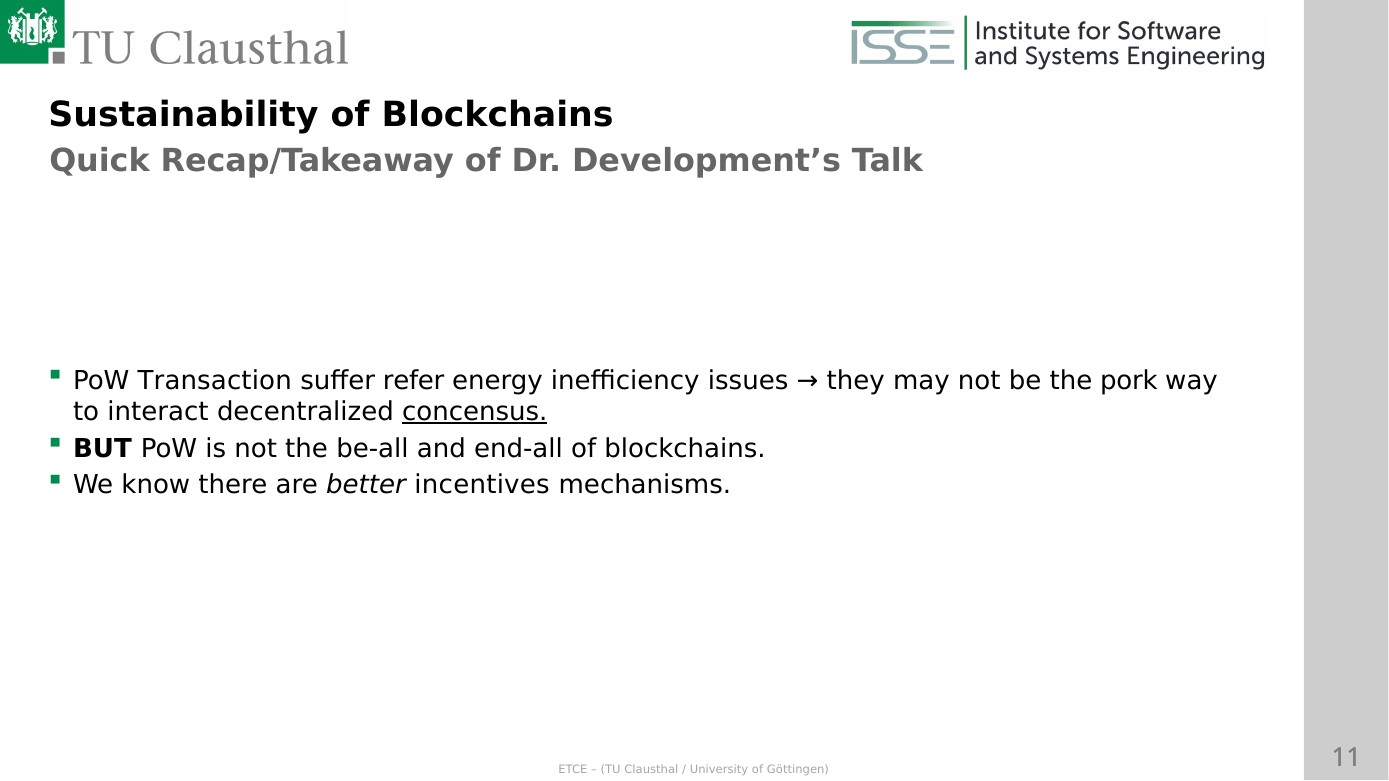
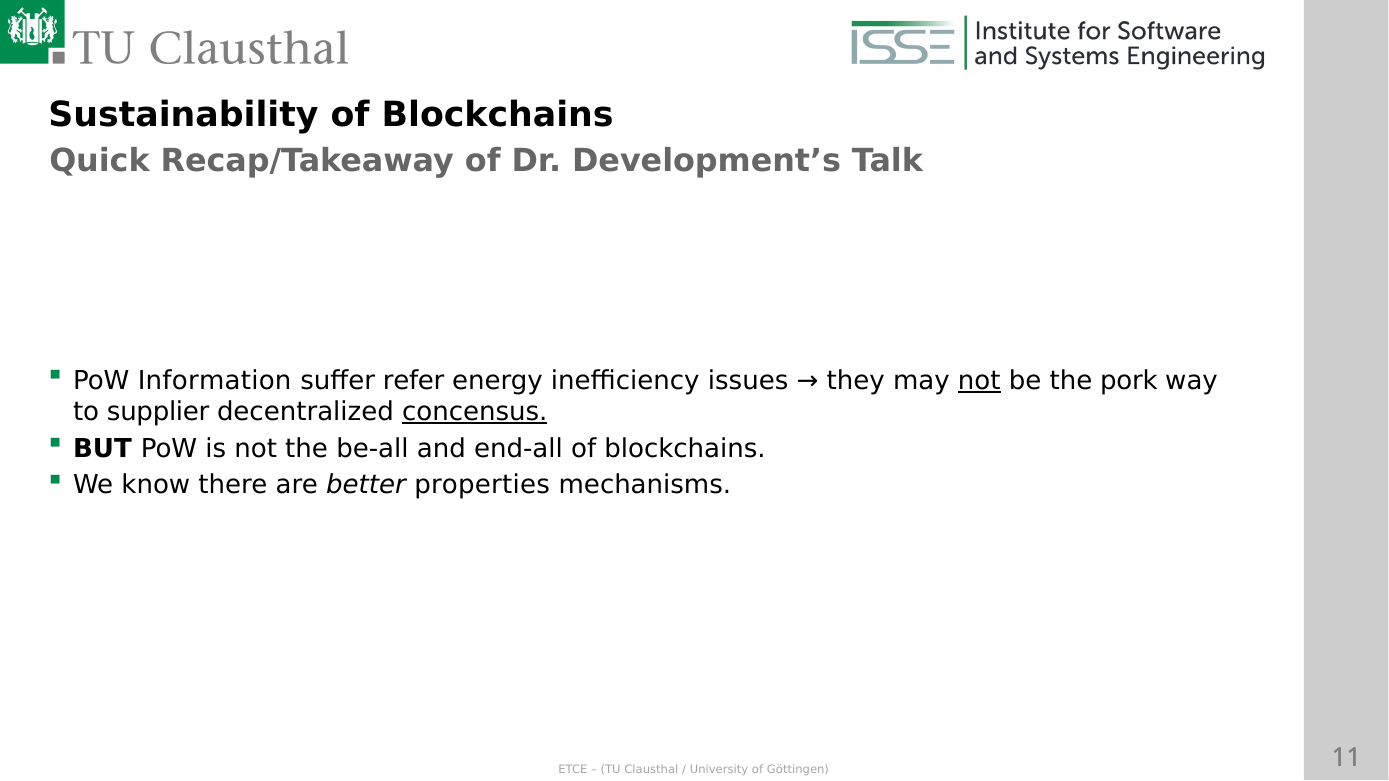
Transaction: Transaction -> Information
not at (979, 381) underline: none -> present
interact: interact -> supplier
incentives: incentives -> properties
